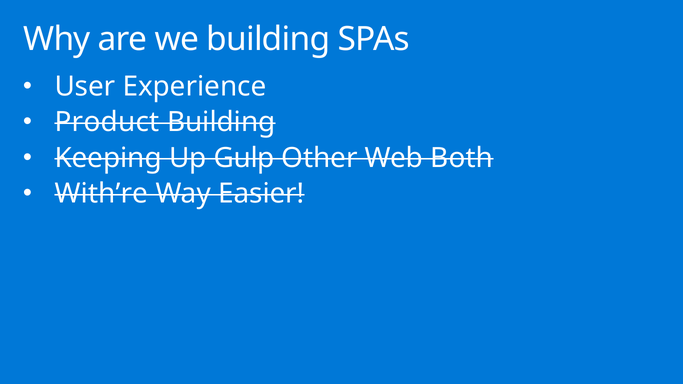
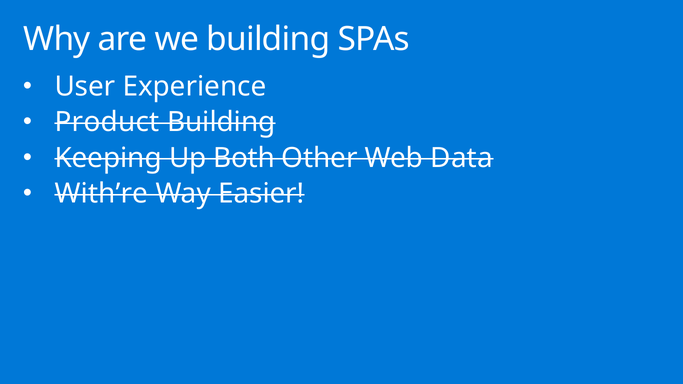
Gulp: Gulp -> Both
Both: Both -> Data
